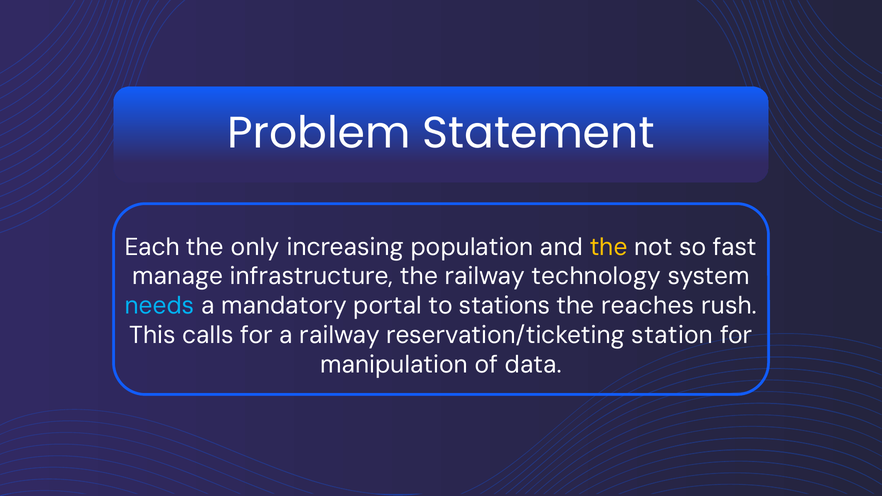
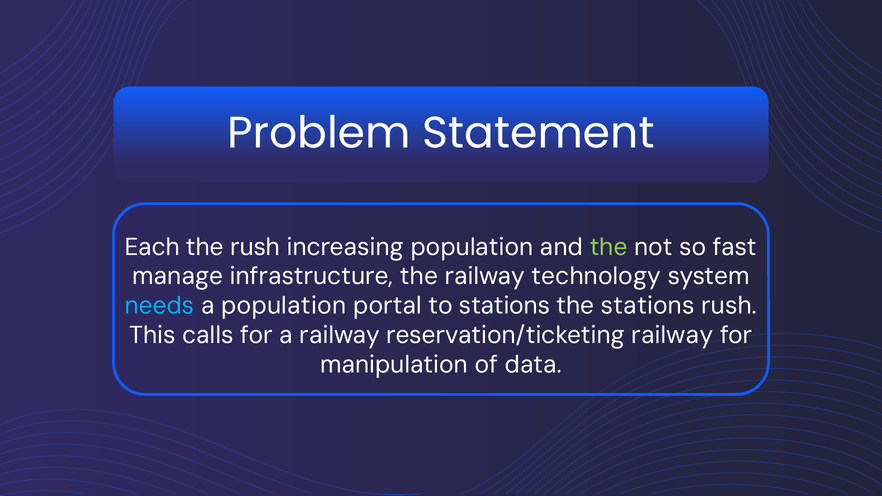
the only: only -> rush
the at (609, 247) colour: yellow -> light green
a mandatory: mandatory -> population
the reaches: reaches -> stations
reservation/ticketing station: station -> railway
